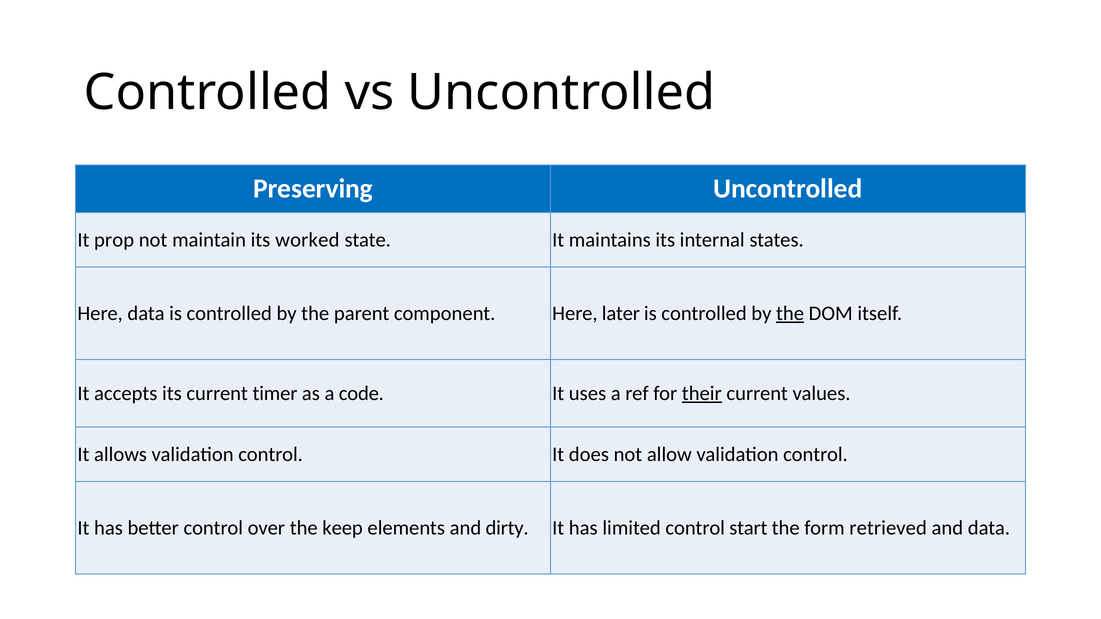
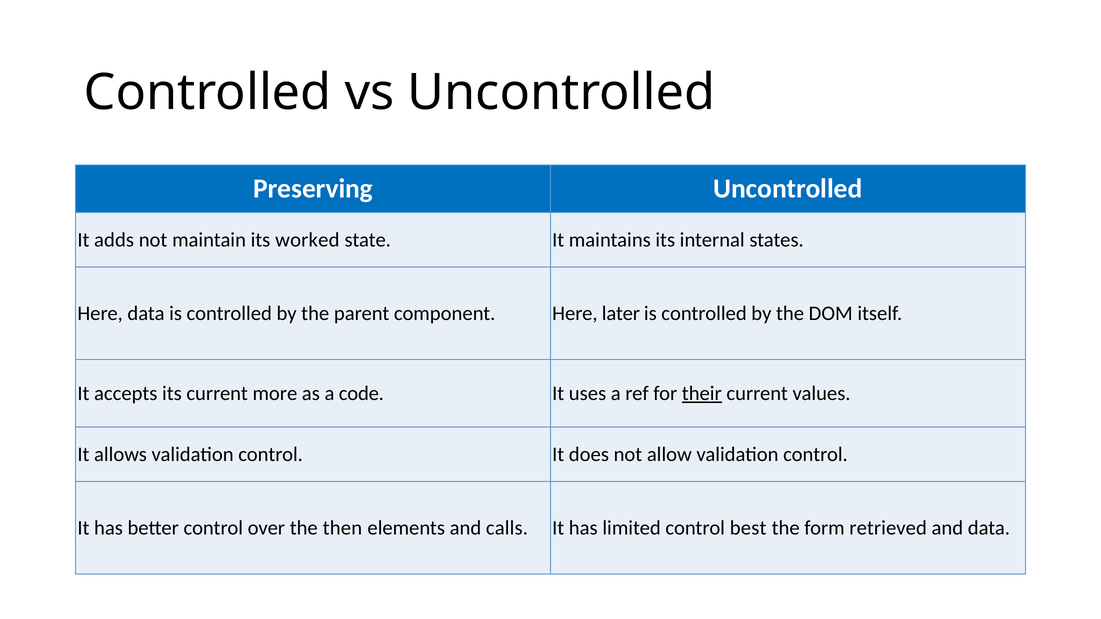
prop: prop -> adds
the at (790, 314) underline: present -> none
timer: timer -> more
keep: keep -> then
dirty: dirty -> calls
start: start -> best
